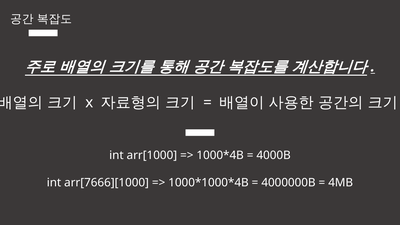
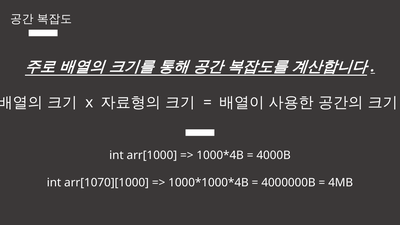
arr[7666][1000: arr[7666][1000 -> arr[1070][1000
